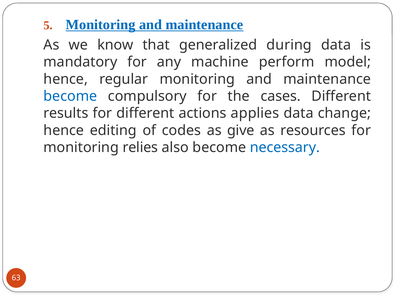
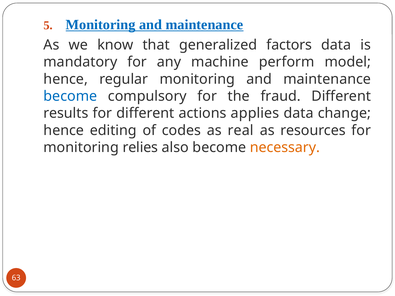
during: during -> factors
cases: cases -> fraud
give: give -> real
necessary colour: blue -> orange
